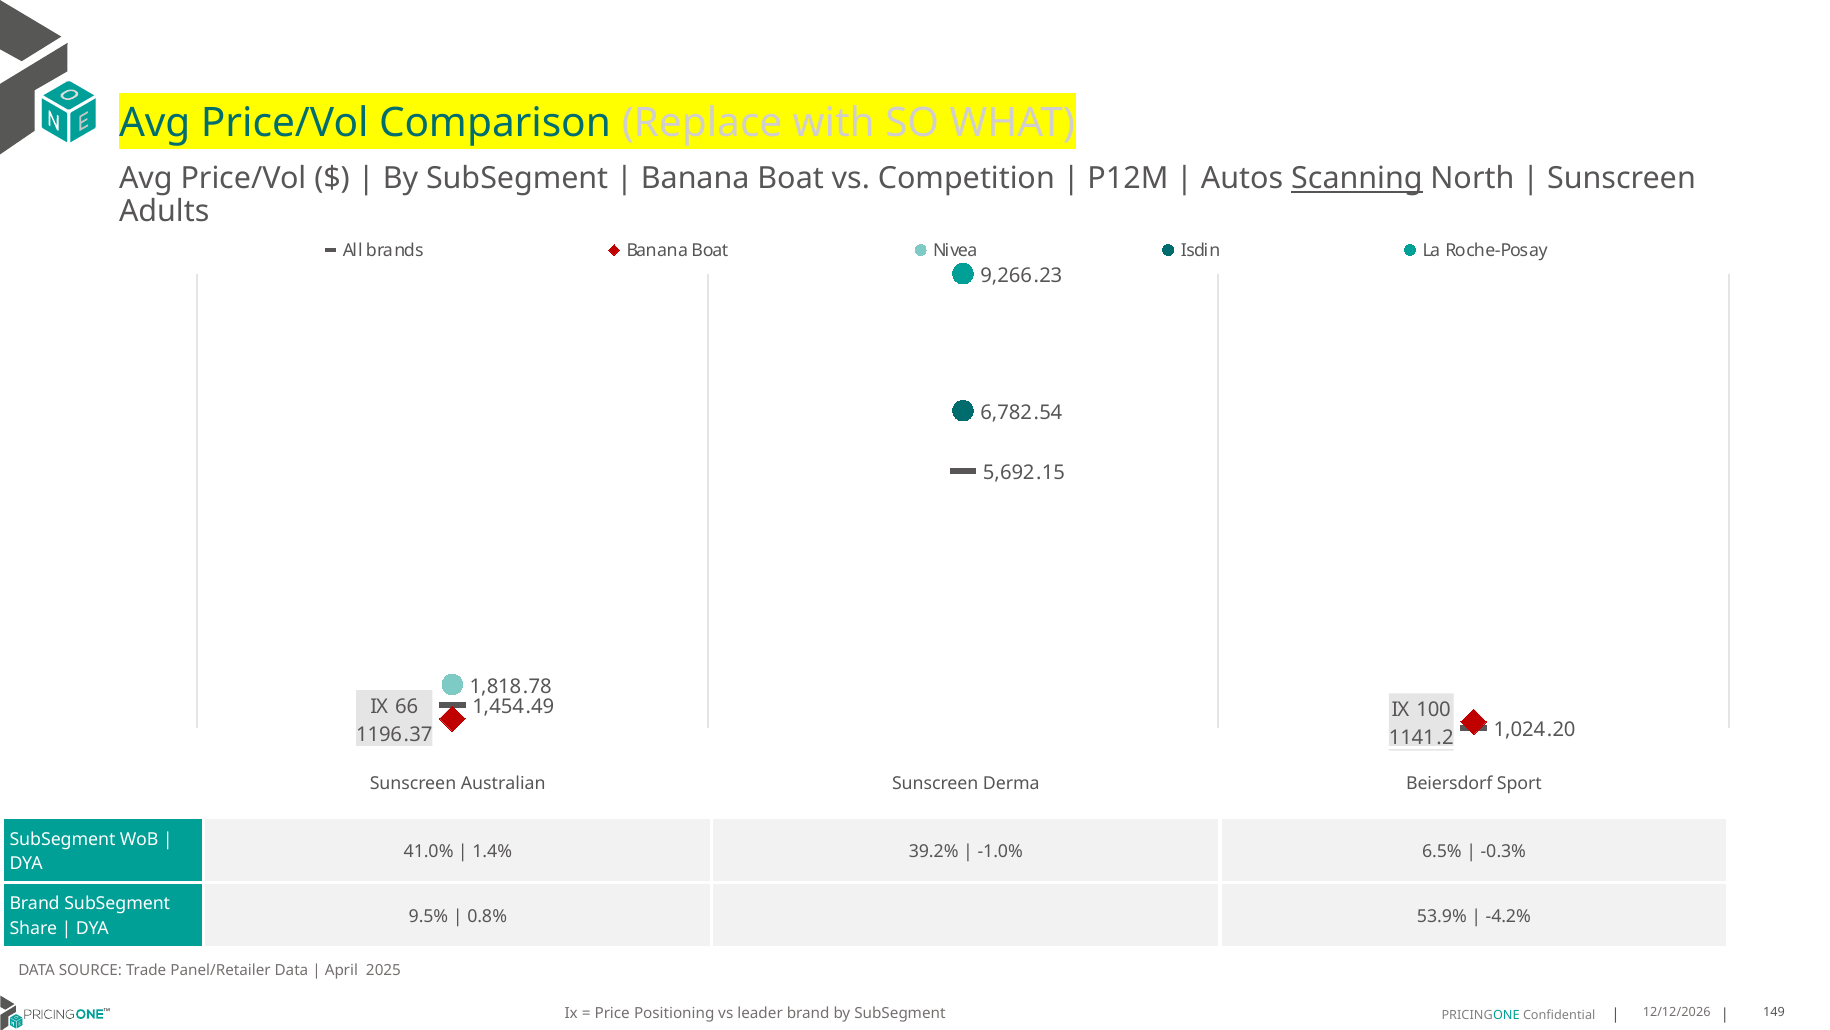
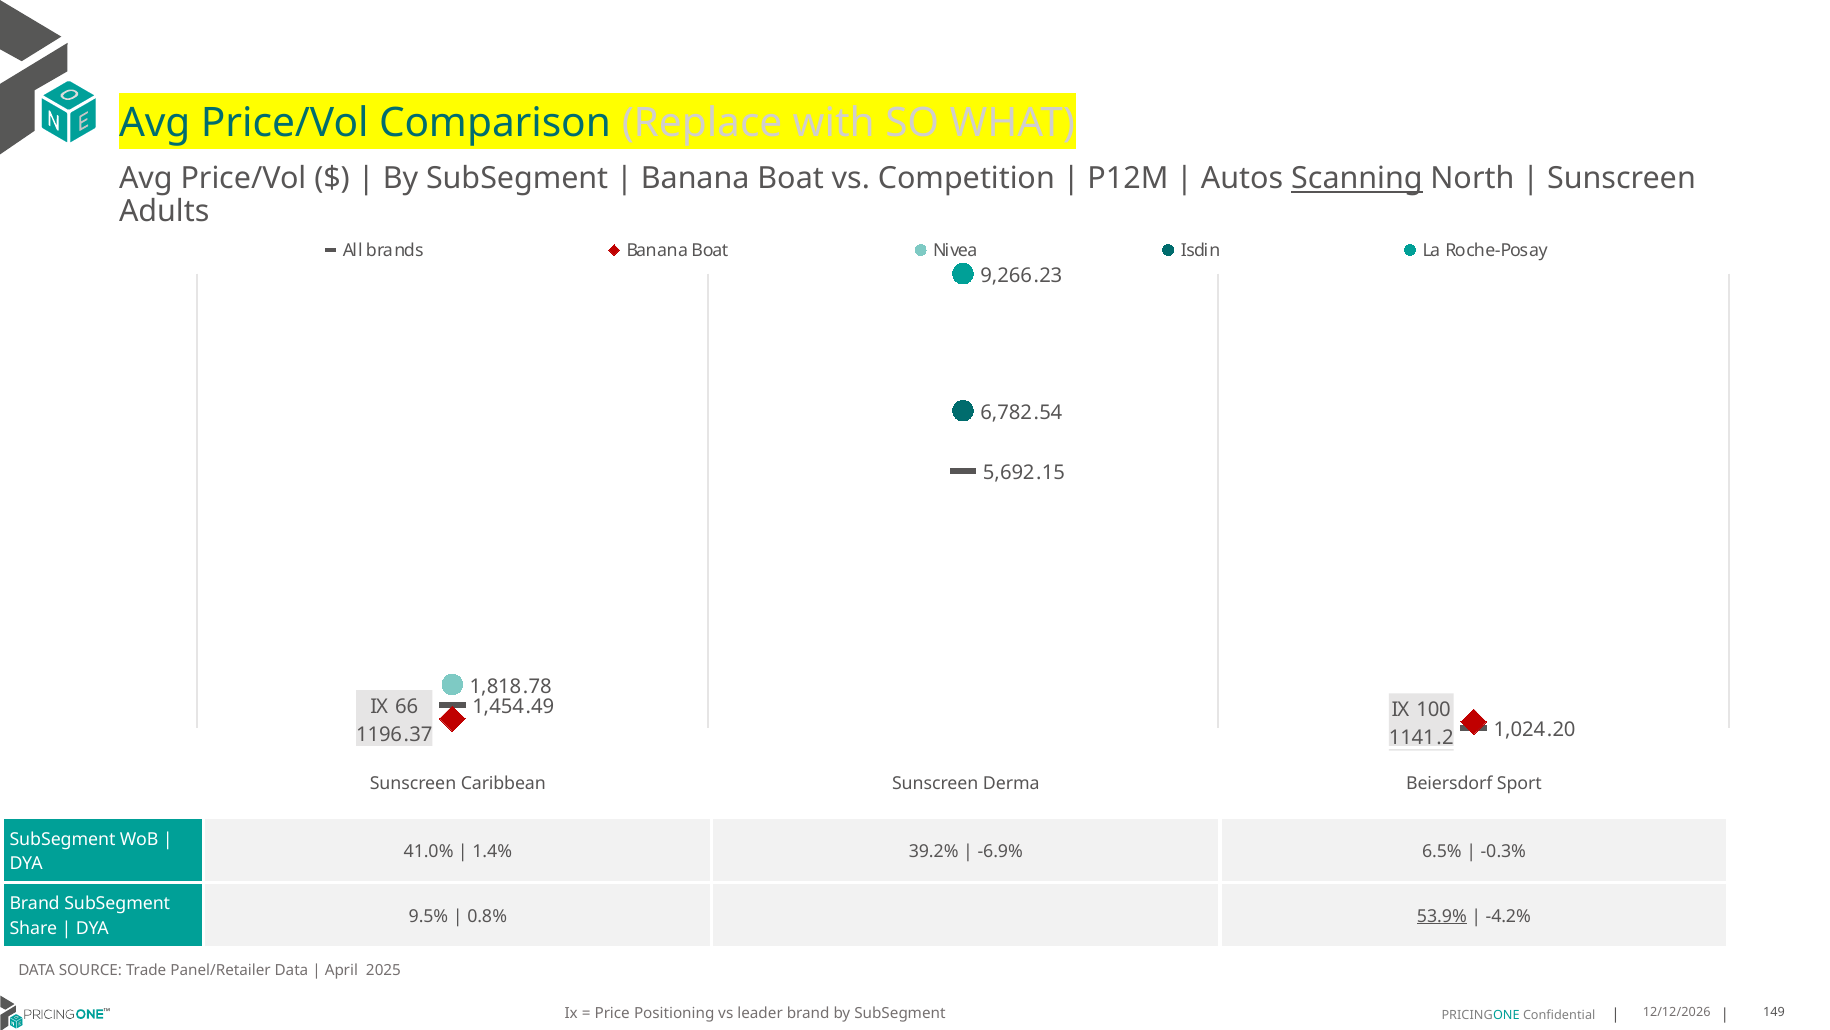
Australian: Australian -> Caribbean
-1.0%: -1.0% -> -6.9%
53.9% underline: none -> present
